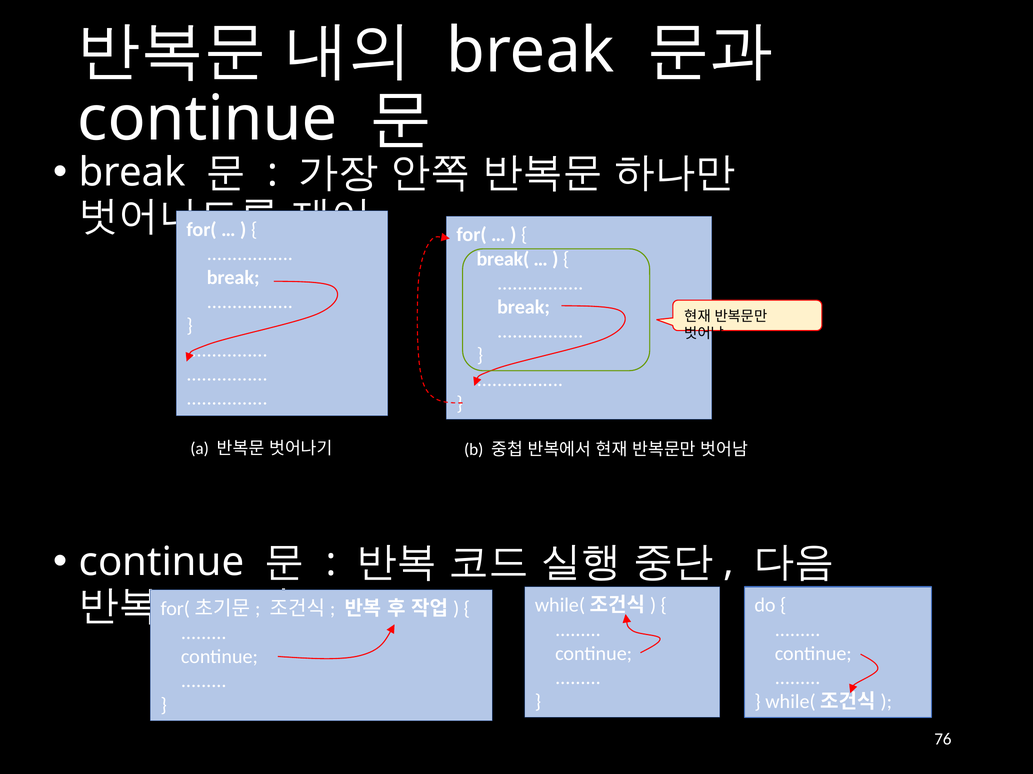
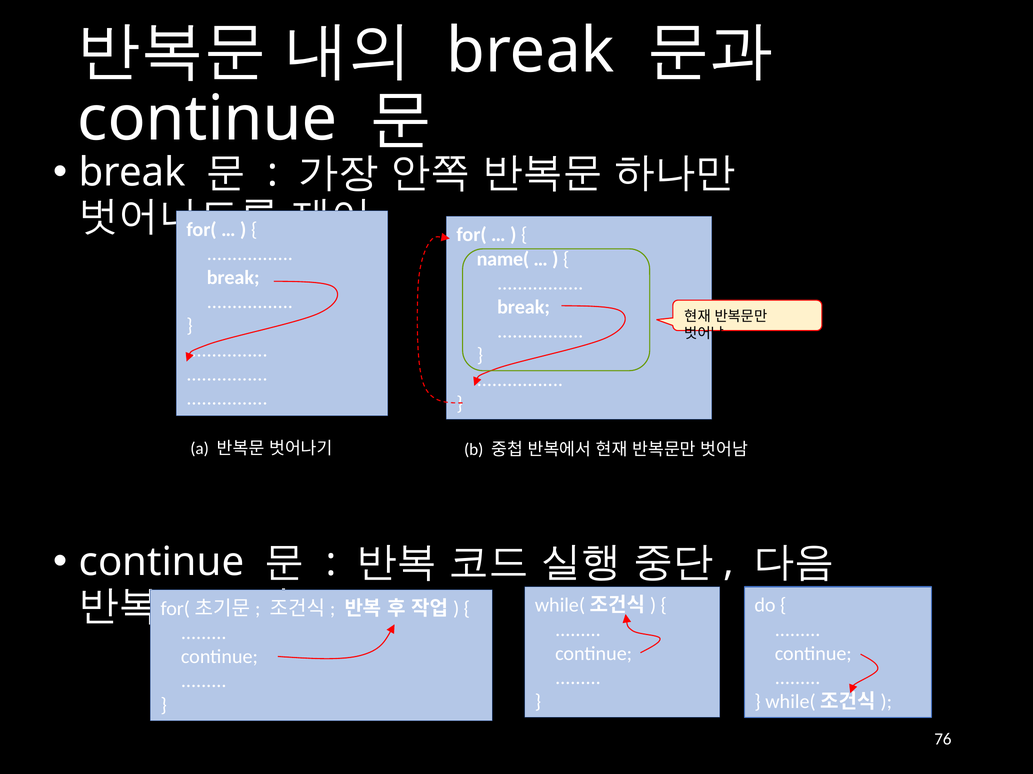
break(: break( -> name(
